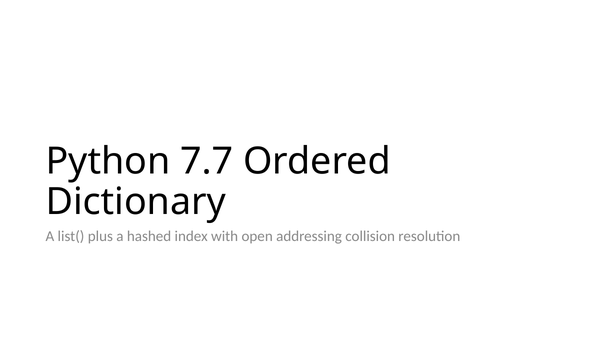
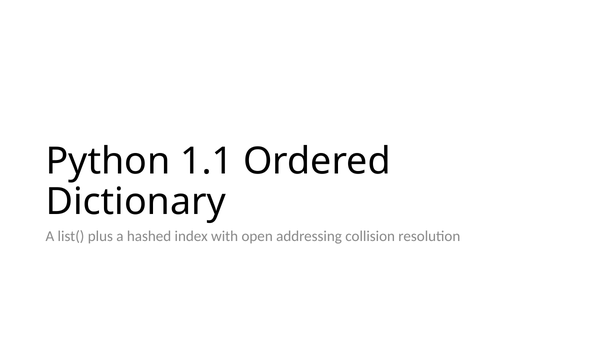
7.7: 7.7 -> 1.1
